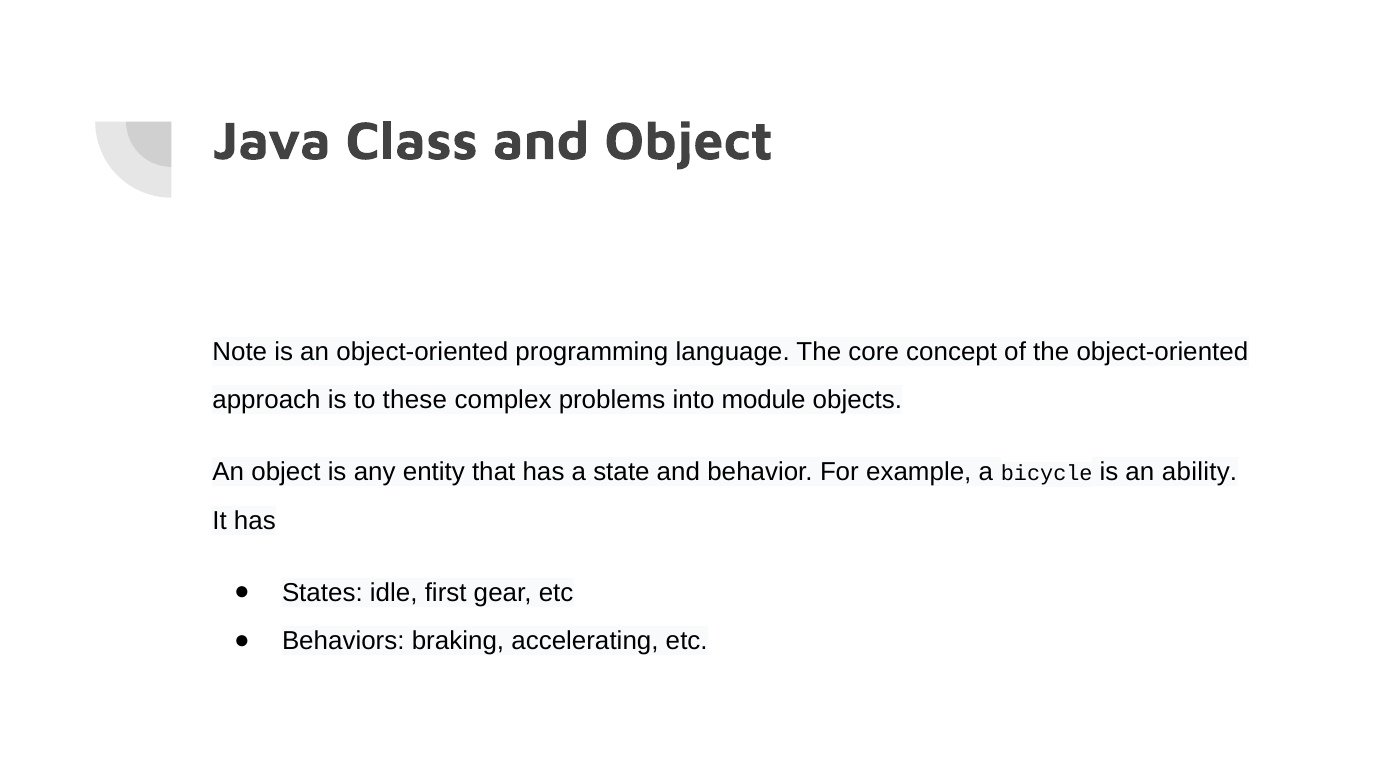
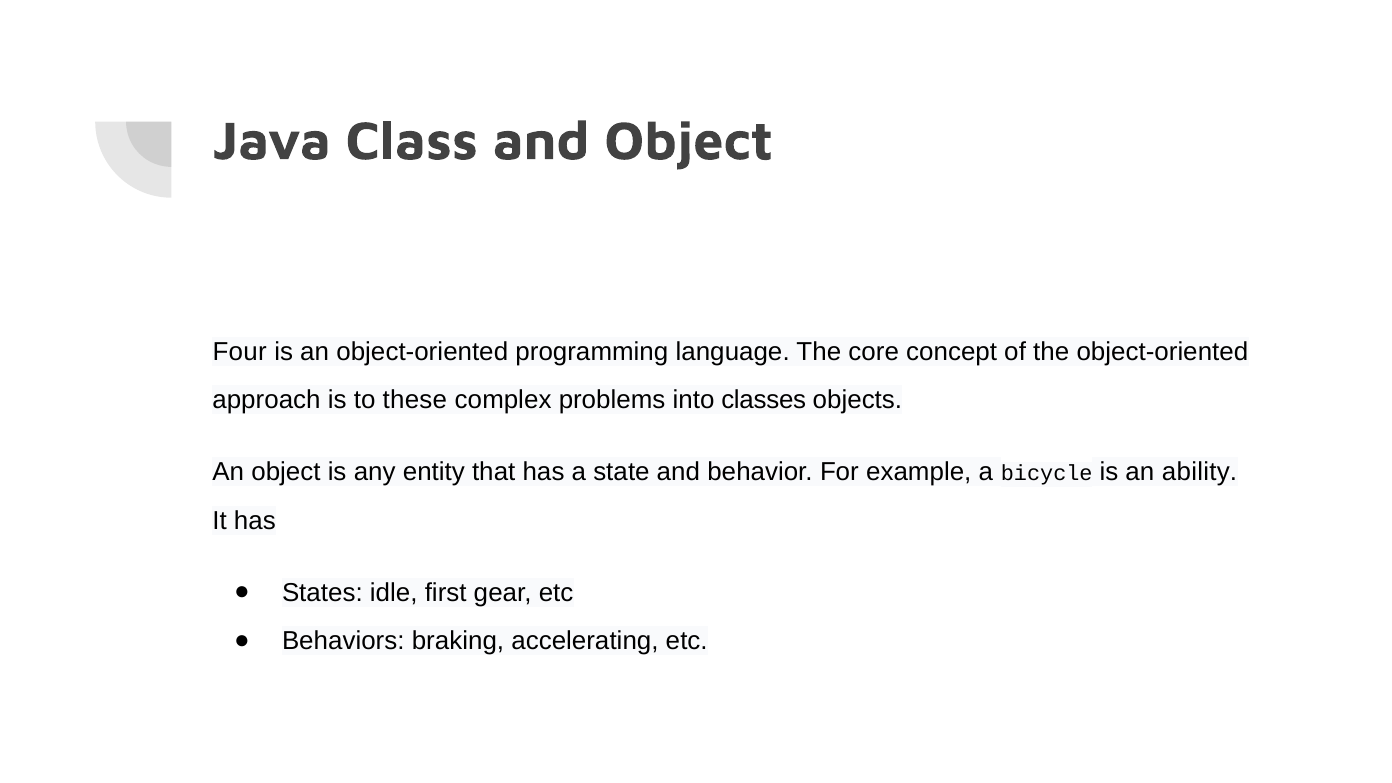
Note: Note -> Four
module: module -> classes
